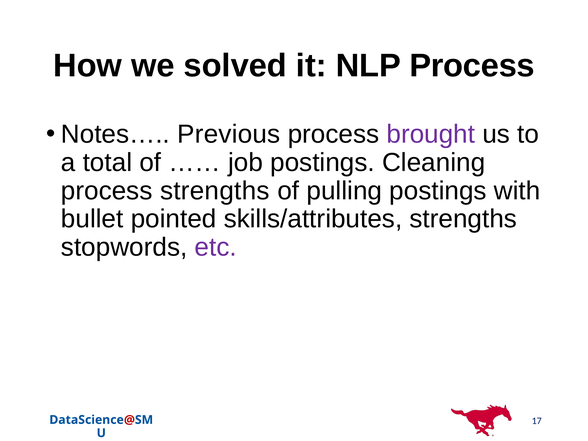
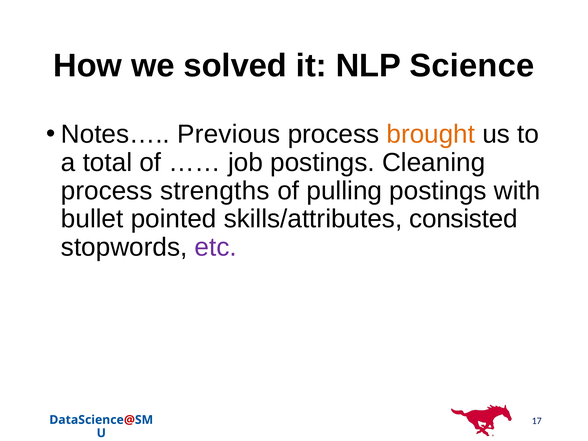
NLP Process: Process -> Science
brought colour: purple -> orange
skills/attributes strengths: strengths -> consisted
